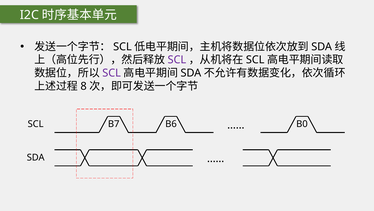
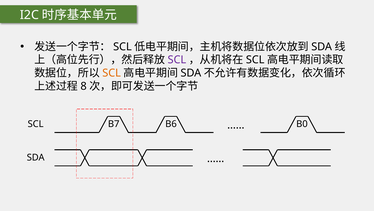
SCL at (112, 73) colour: purple -> orange
